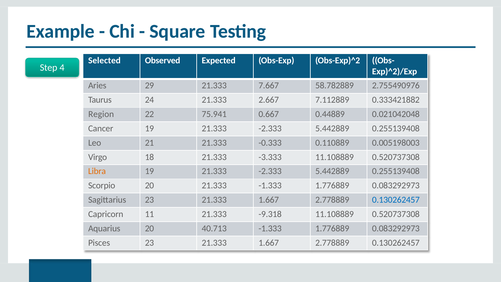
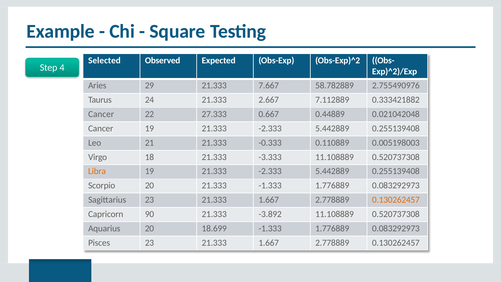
Region at (101, 114): Region -> Cancer
75.941: 75.941 -> 27.333
0.130262457 at (396, 200) colour: blue -> orange
11: 11 -> 90
-9.318: -9.318 -> -3.892
40.713: 40.713 -> 18.699
